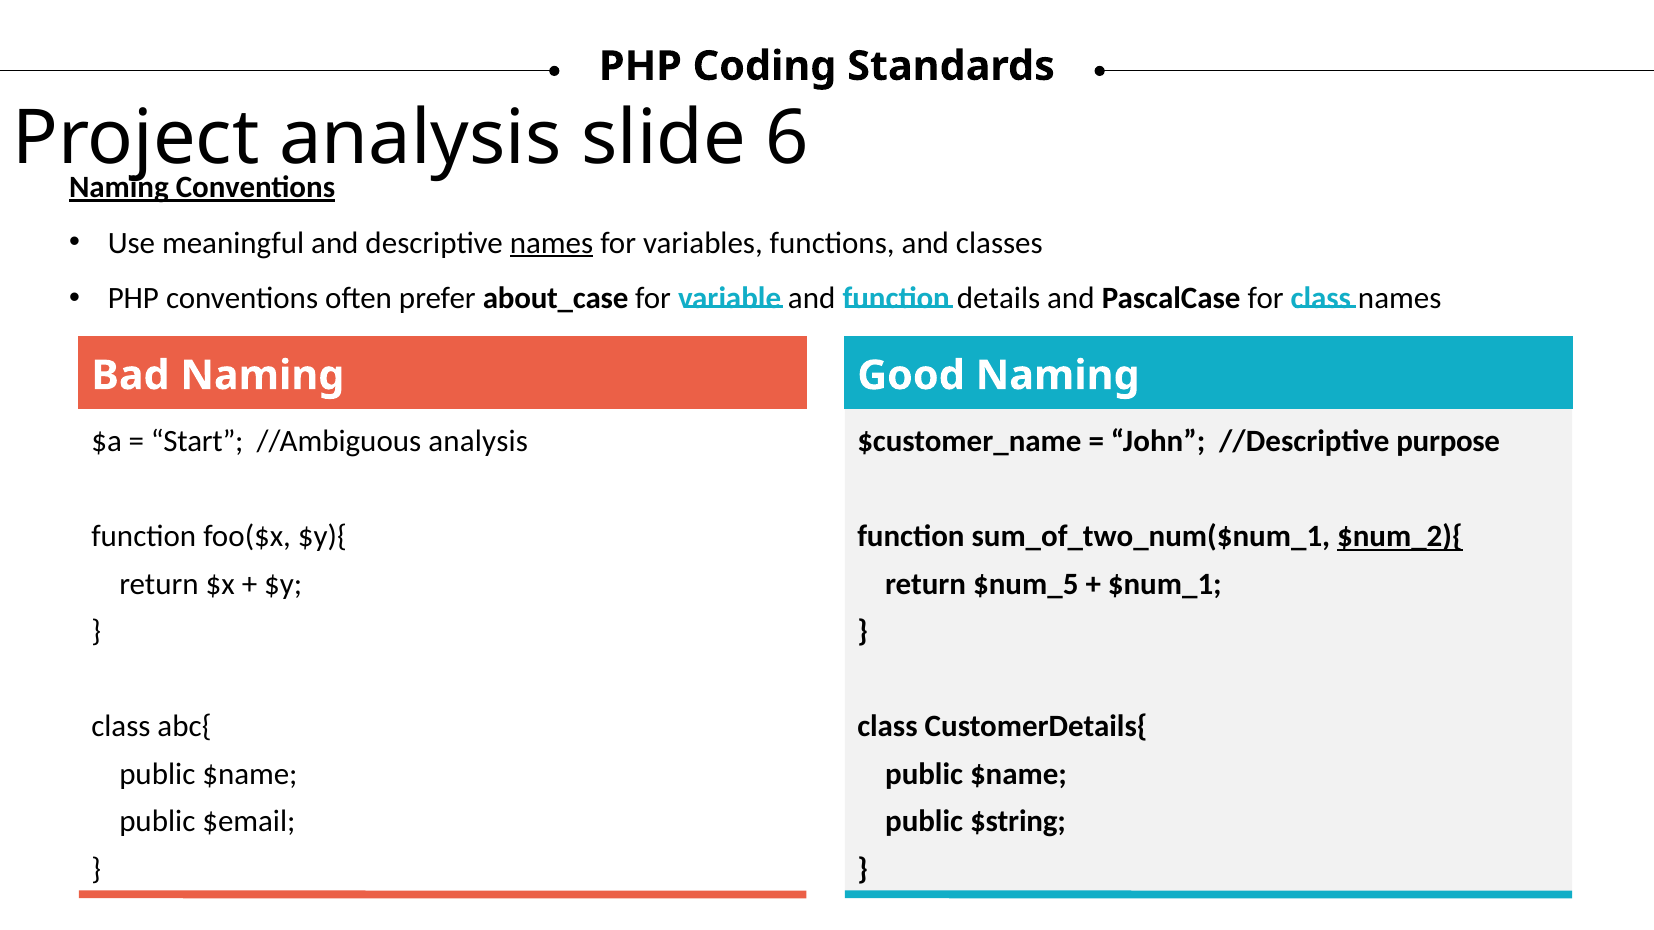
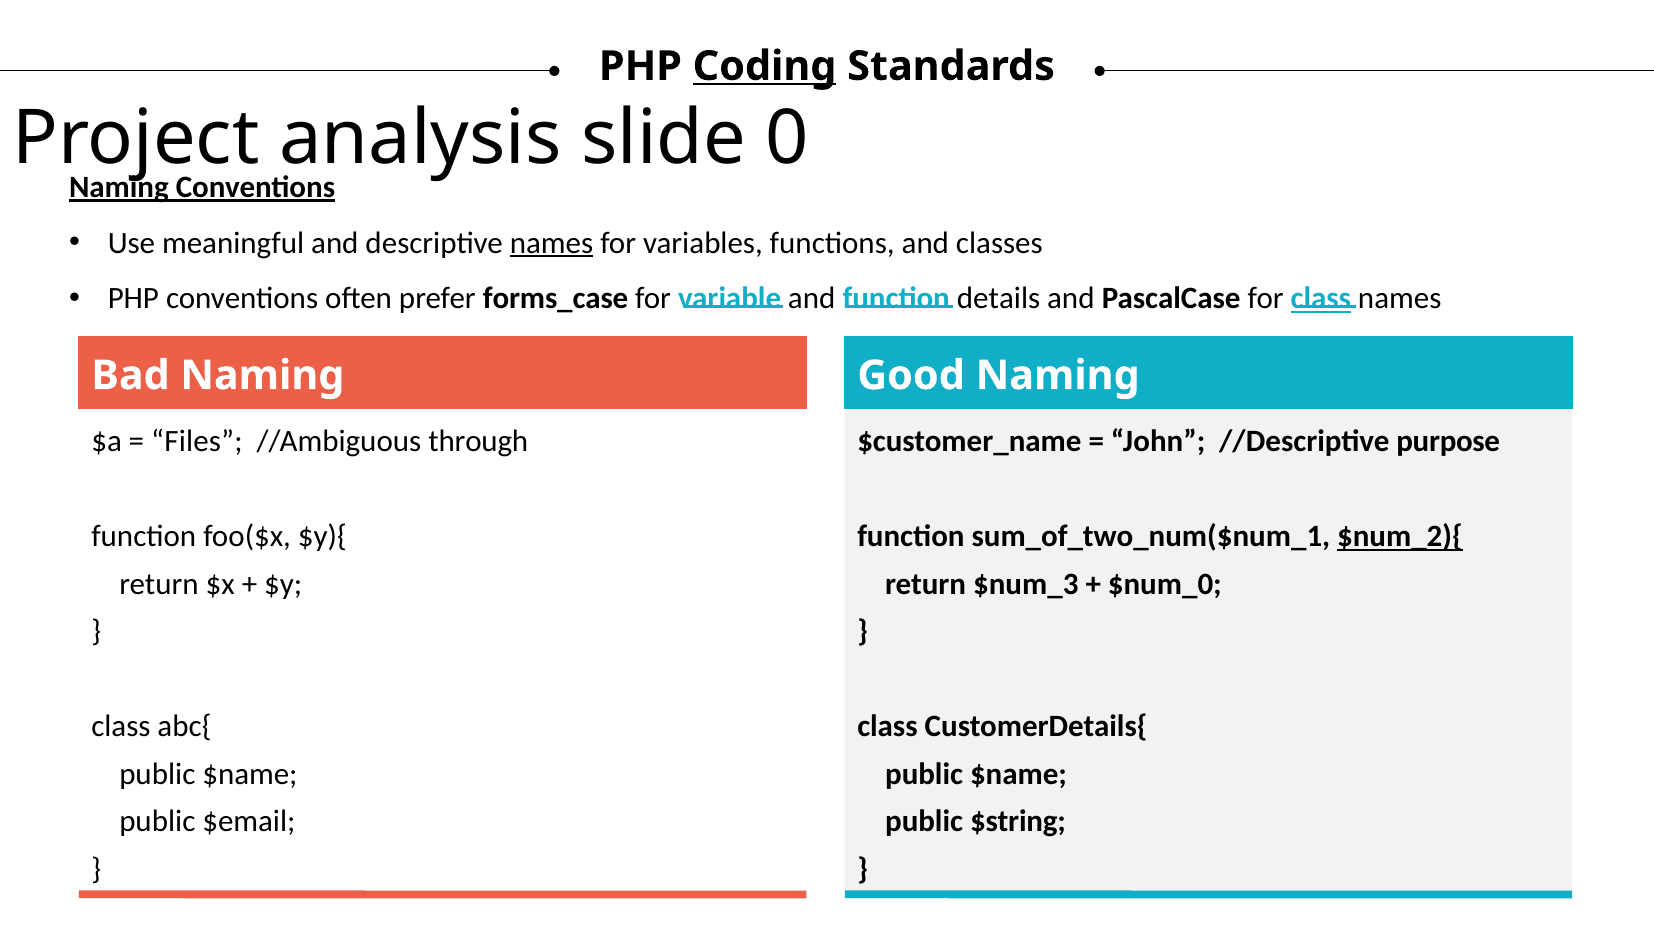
Coding underline: none -> present
6: 6 -> 0
about_case: about_case -> forms_case
class at (1321, 299) underline: none -> present
Start: Start -> Files
//Ambiguous analysis: analysis -> through
$num_5: $num_5 -> $num_3
$num_1: $num_1 -> $num_0
